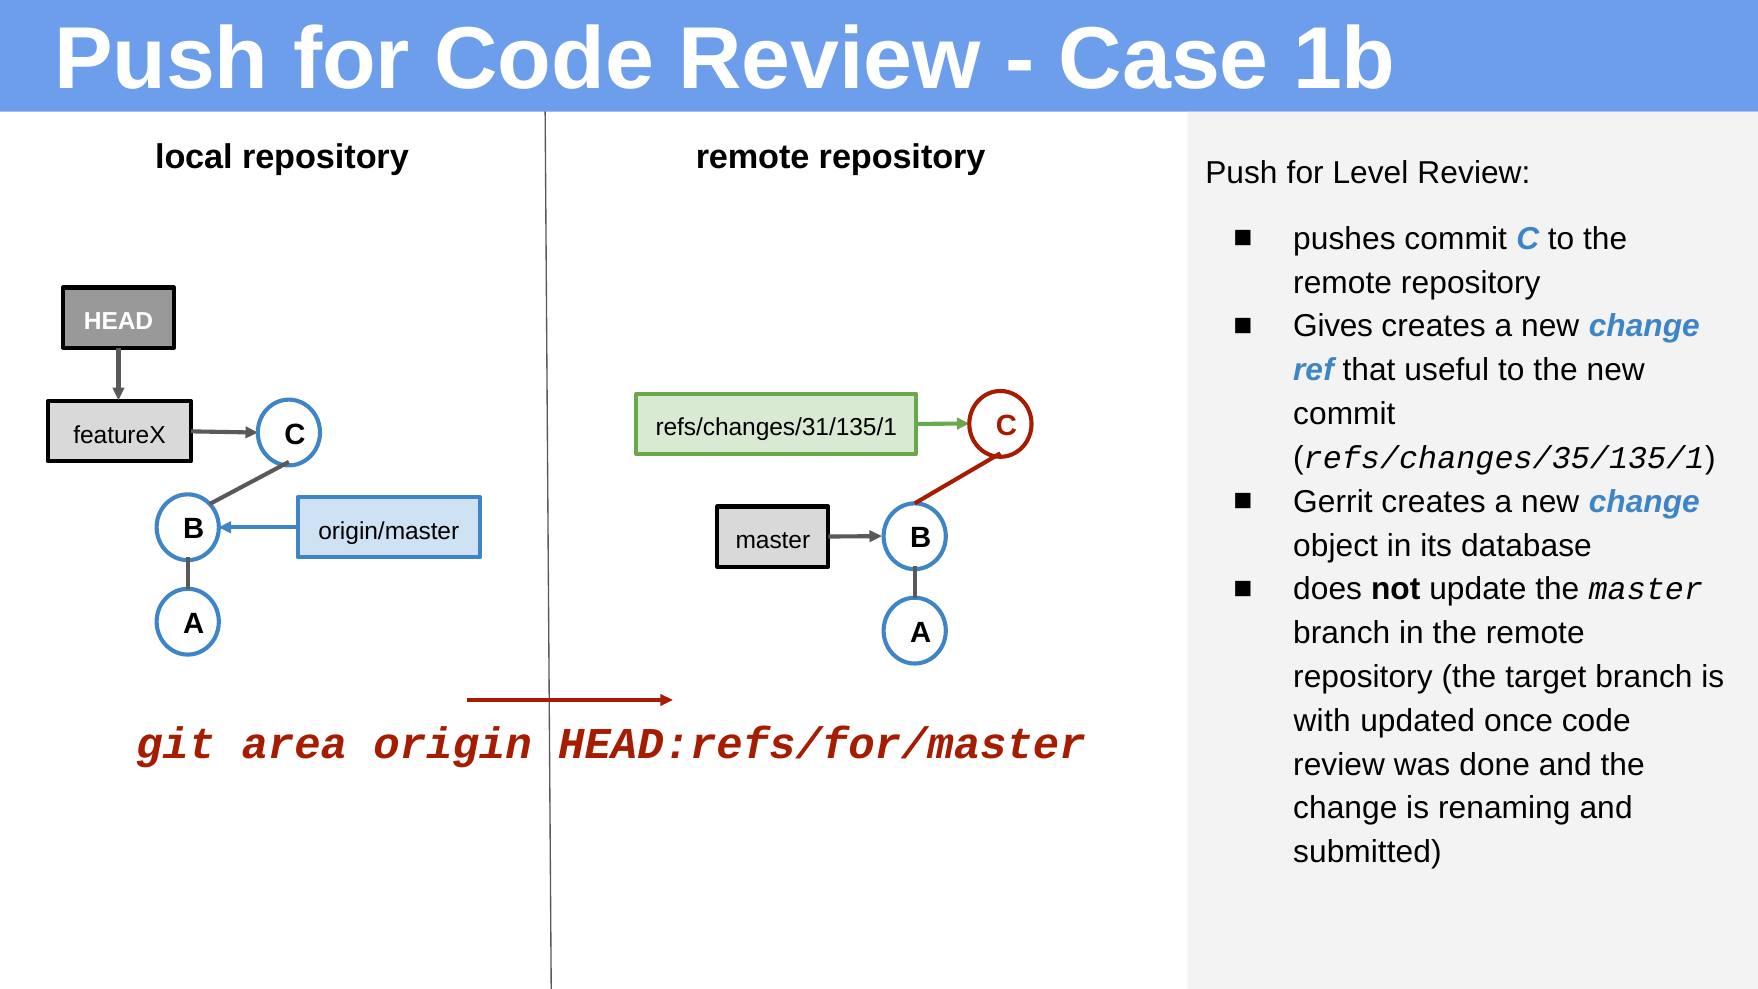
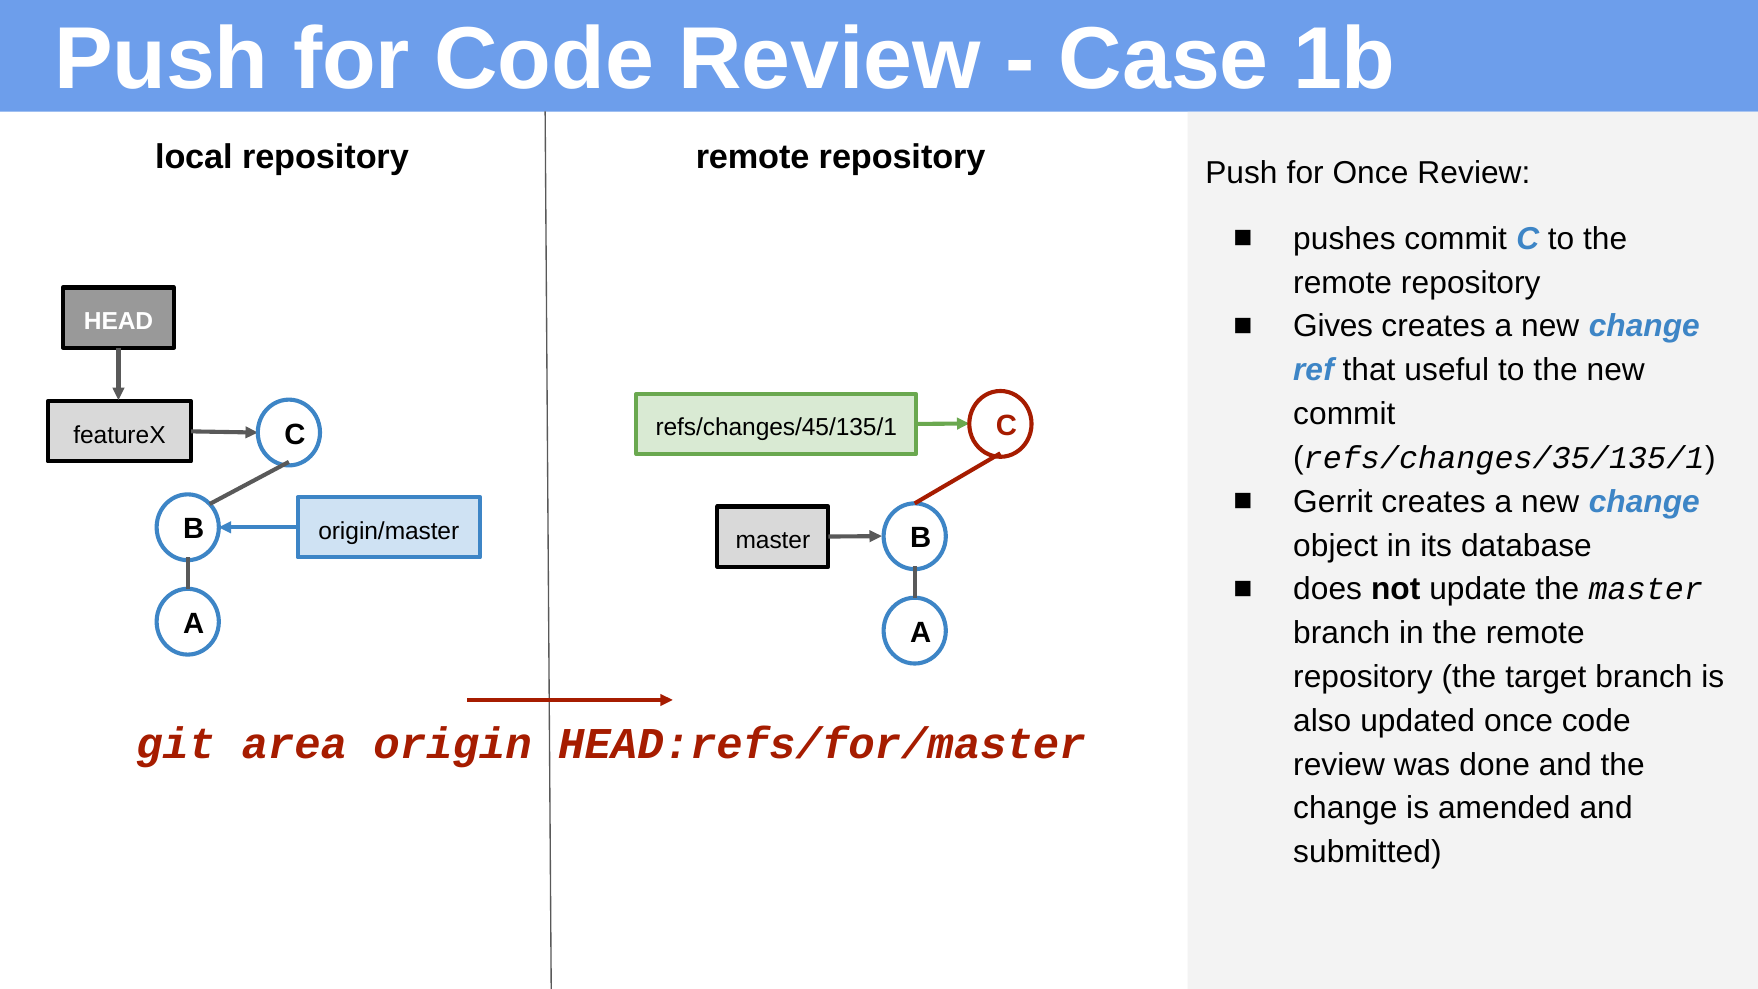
for Level: Level -> Once
refs/changes/31/135/1: refs/changes/31/135/1 -> refs/changes/45/135/1
with: with -> also
renaming: renaming -> amended
